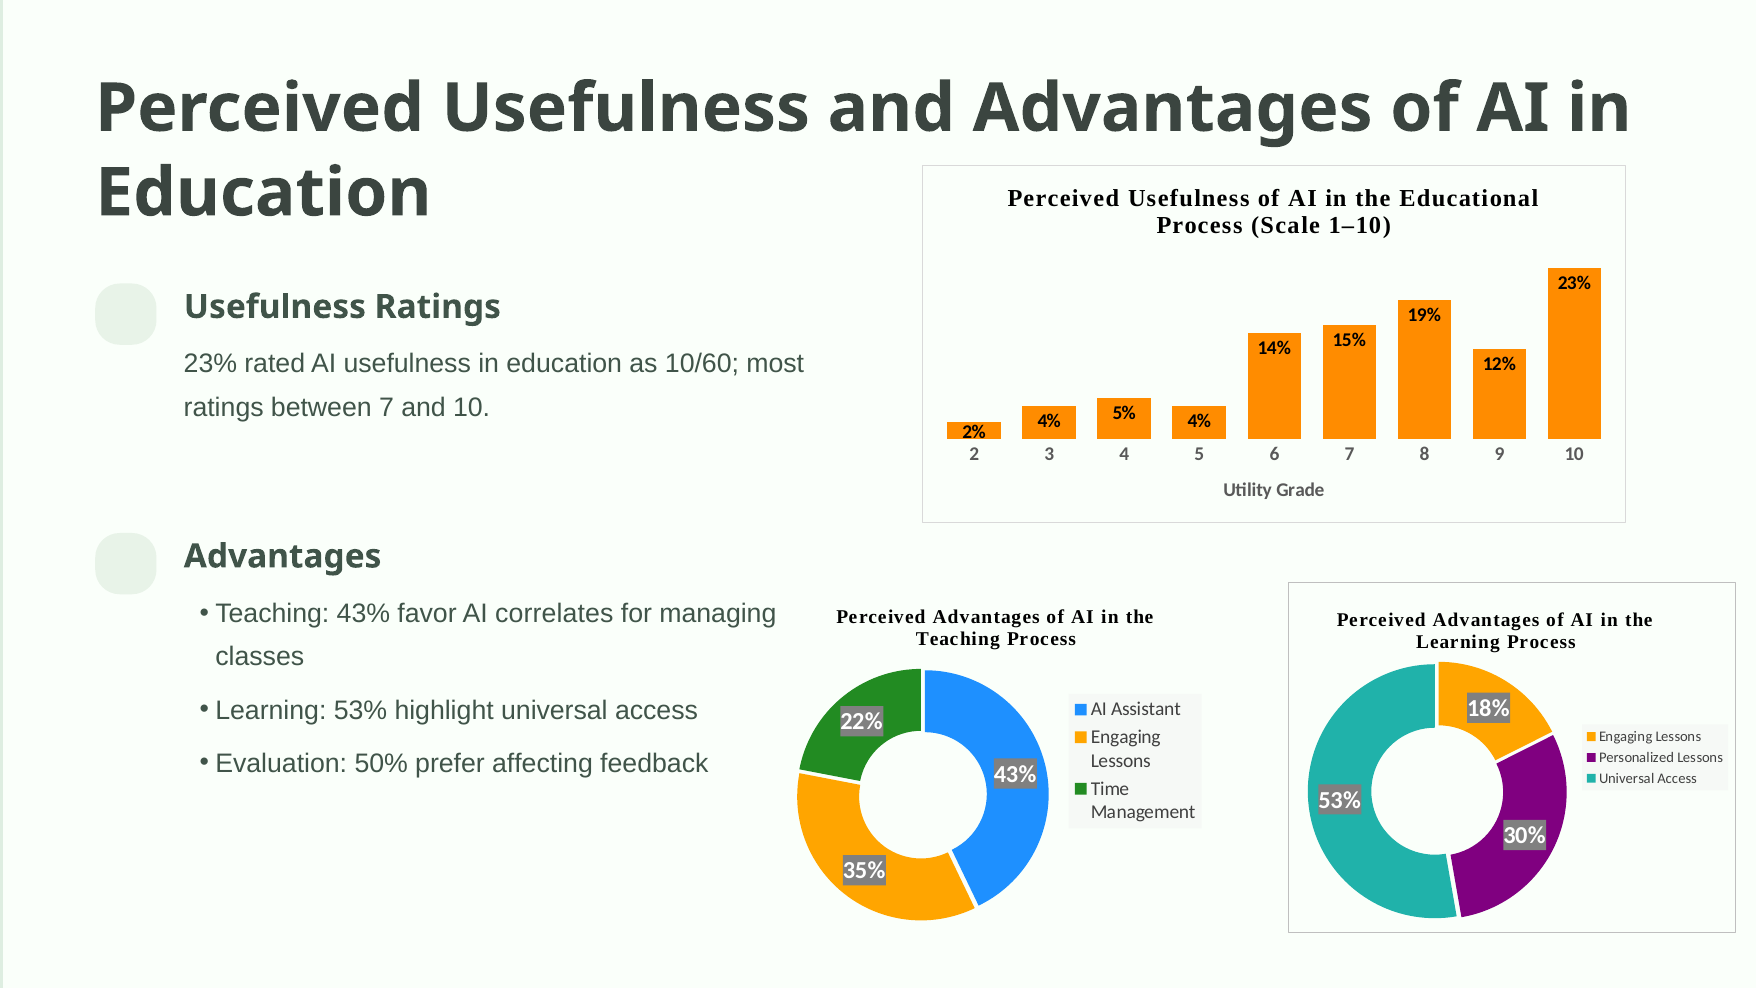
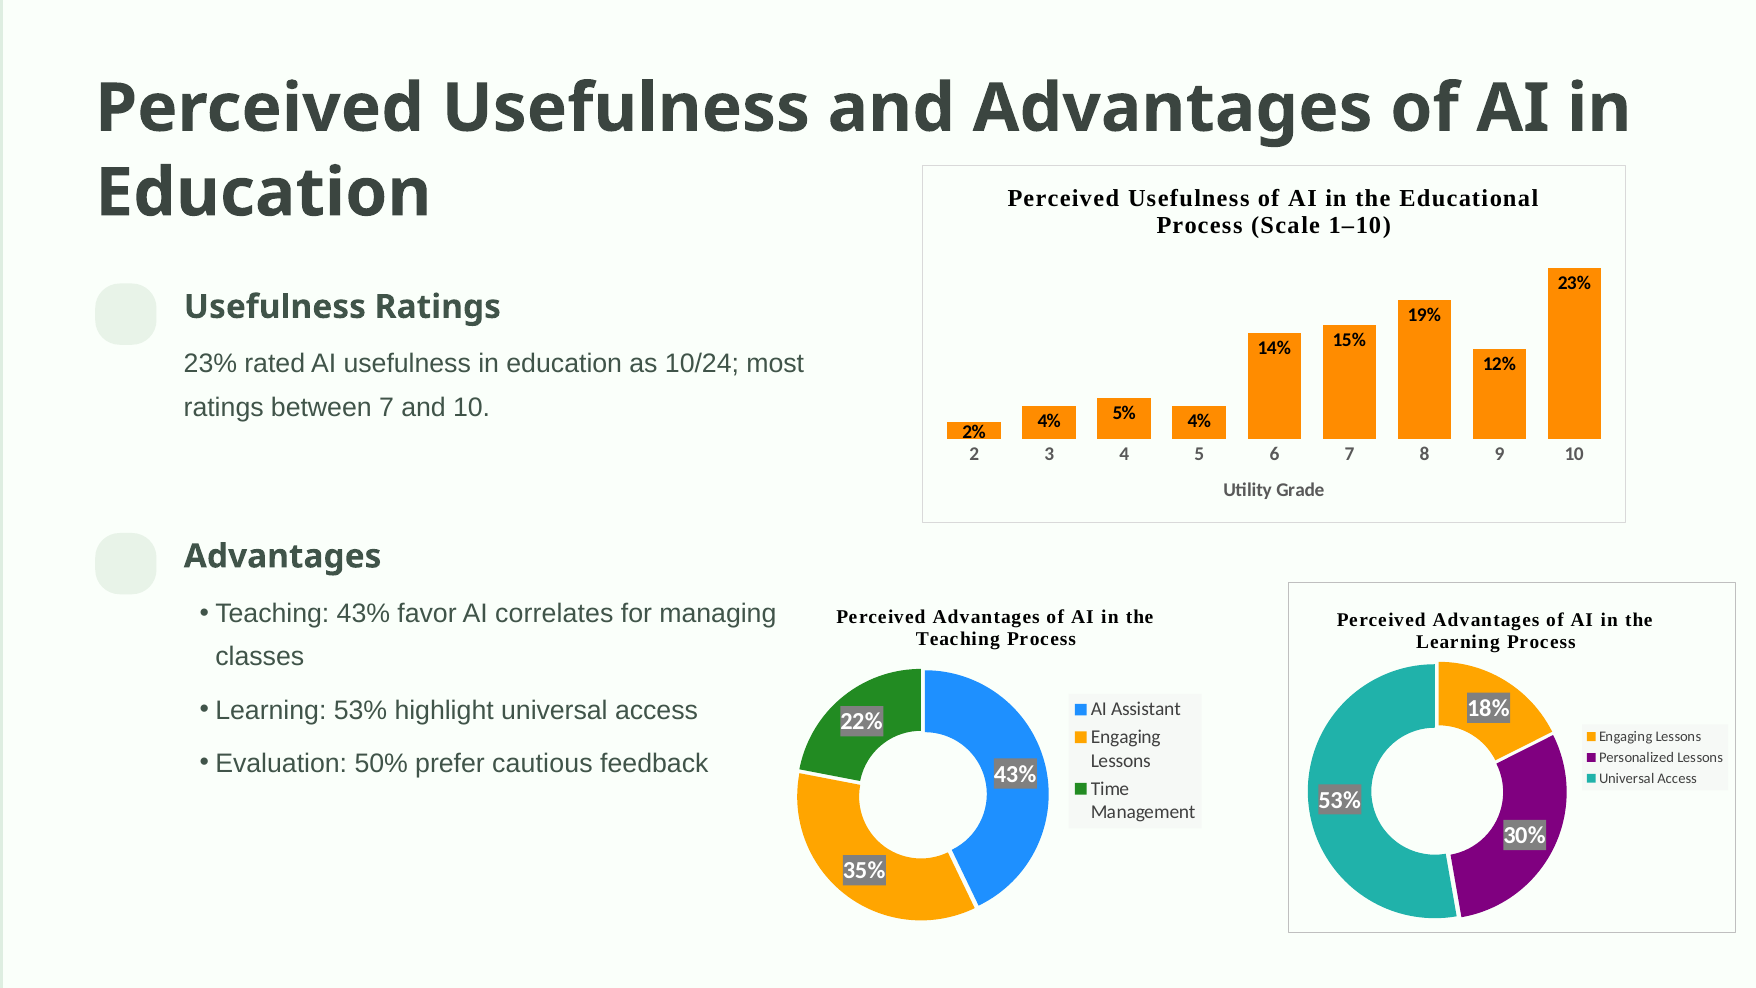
10/60: 10/60 -> 10/24
affecting: affecting -> cautious
